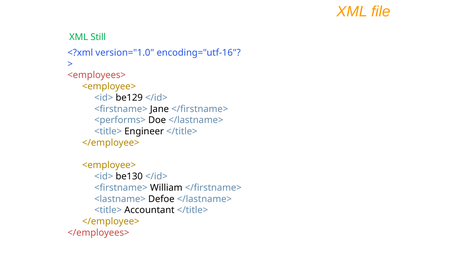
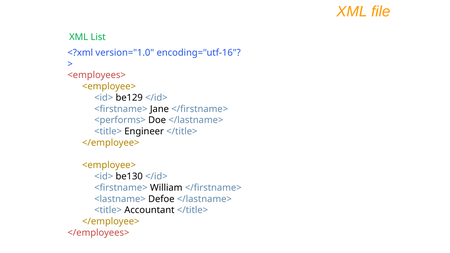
Still: Still -> List
